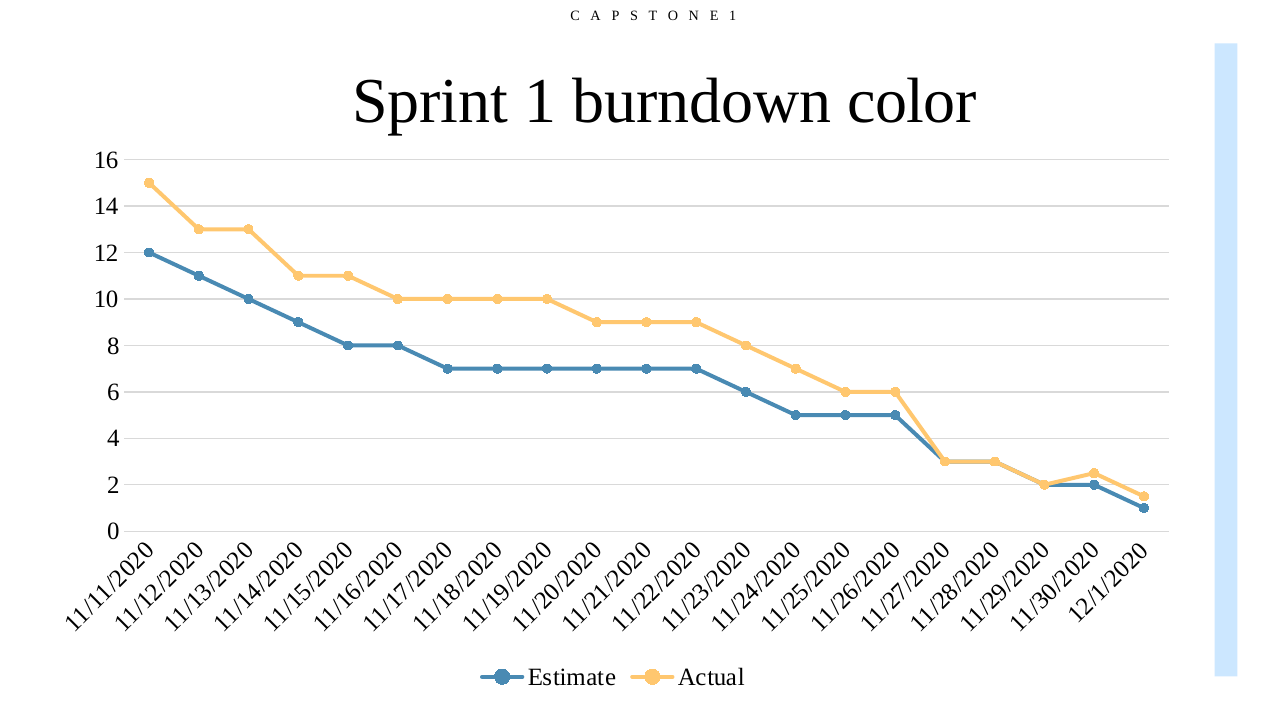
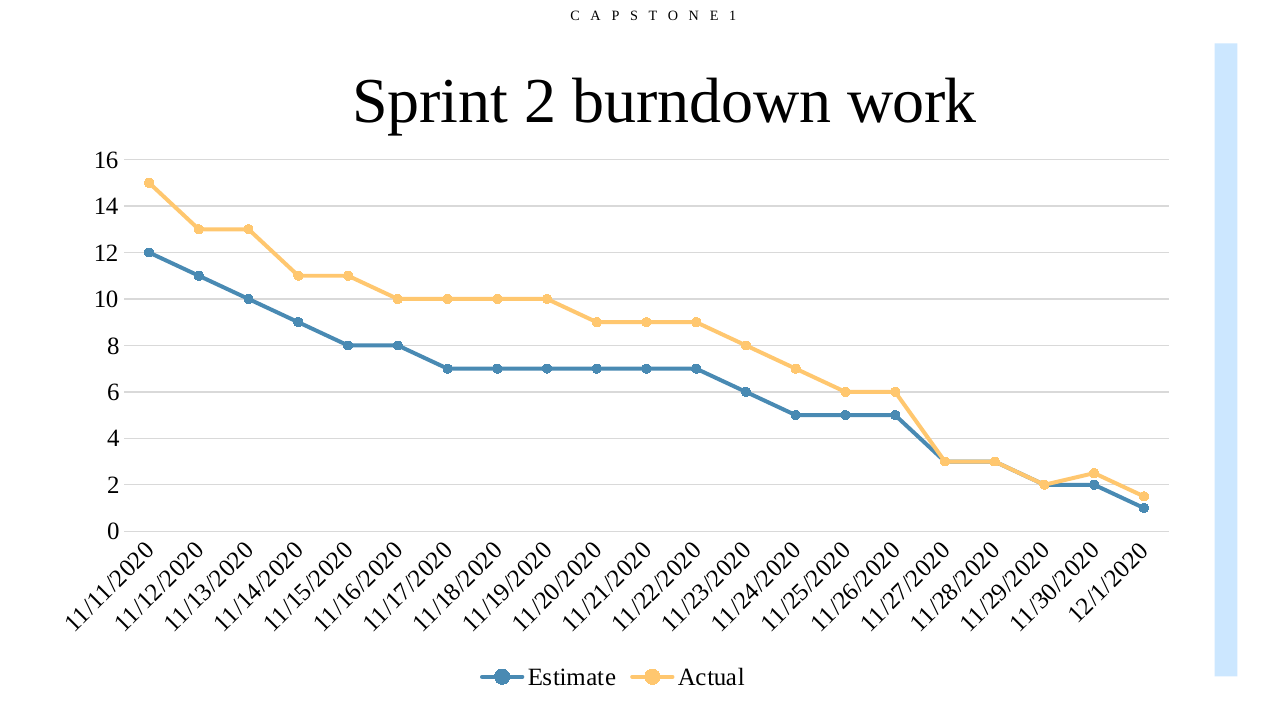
Sprint 1: 1 -> 2
color: color -> work
